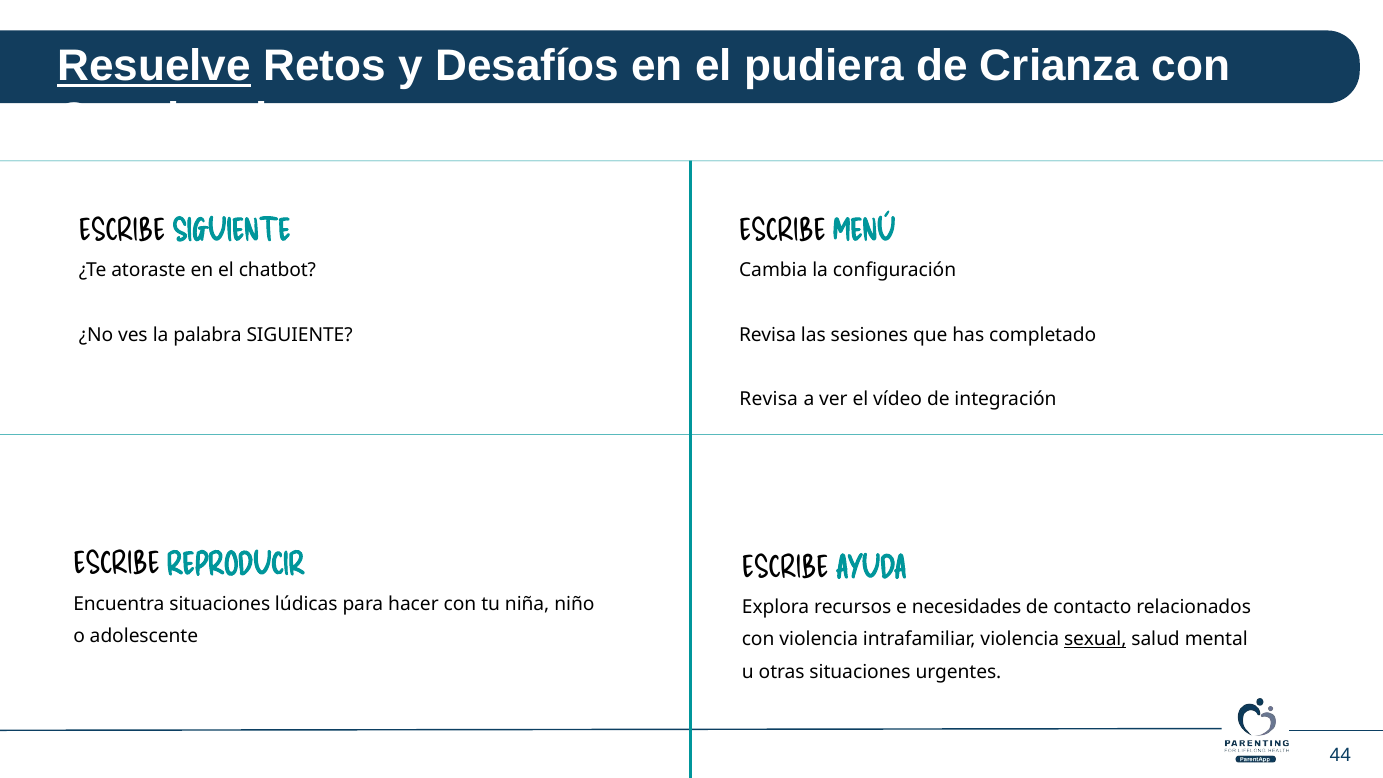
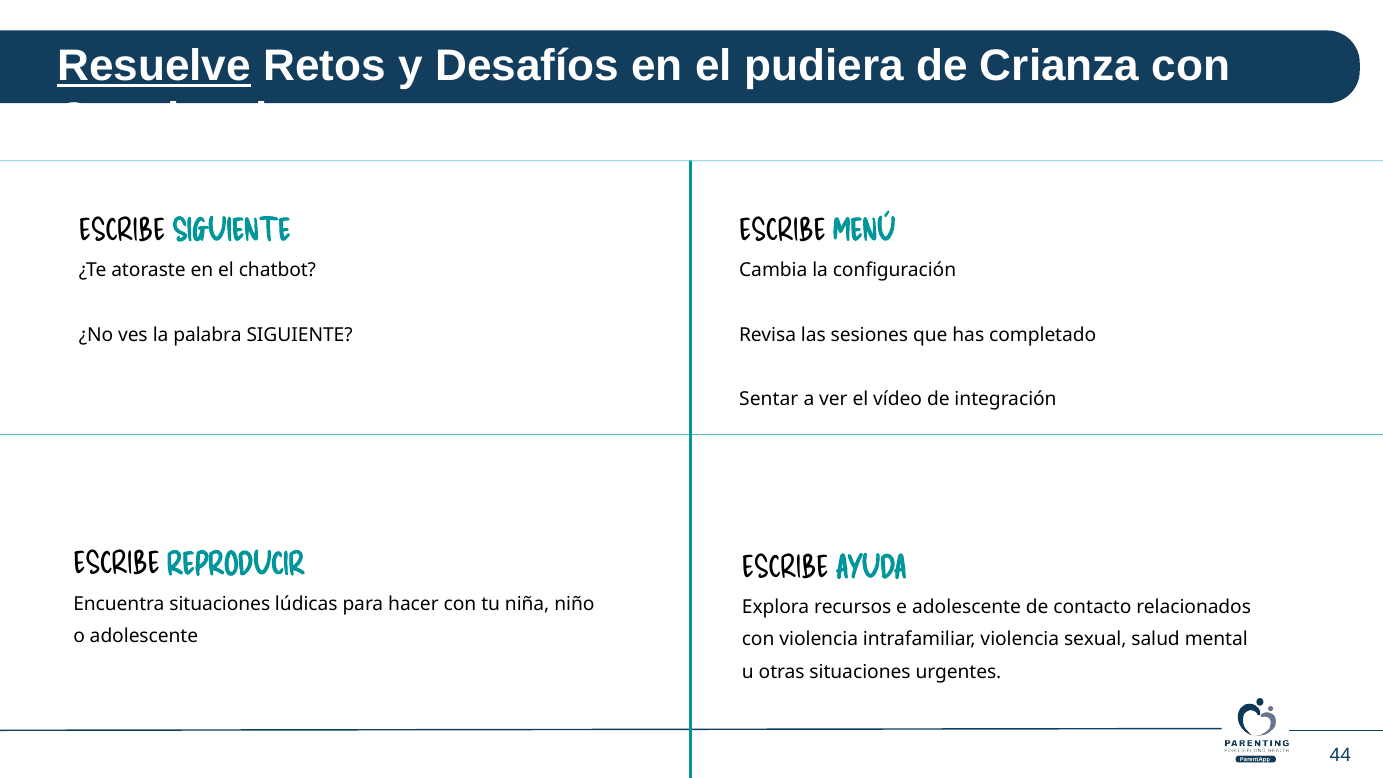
Revisa at (769, 399): Revisa -> Sentar
e necesidades: necesidades -> adolescente
sexual underline: present -> none
